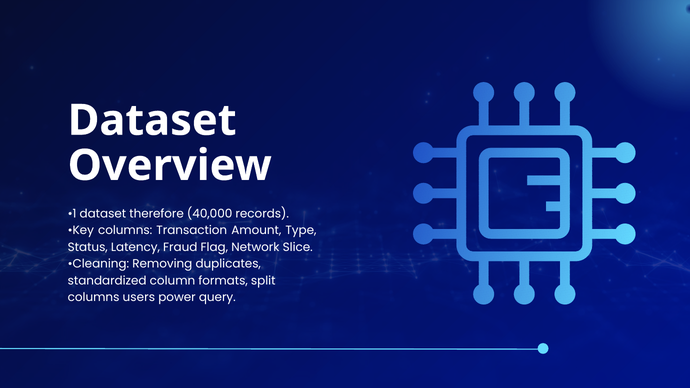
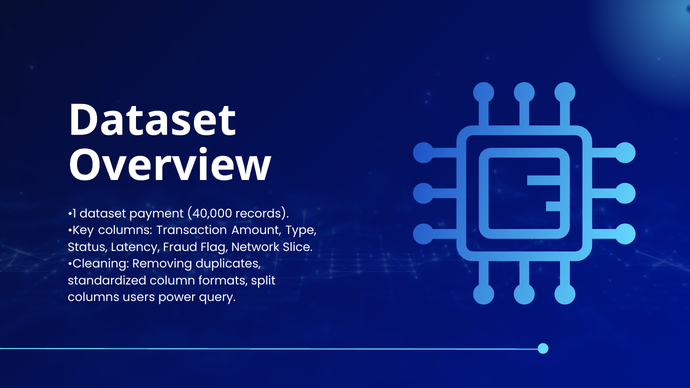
therefore: therefore -> payment
